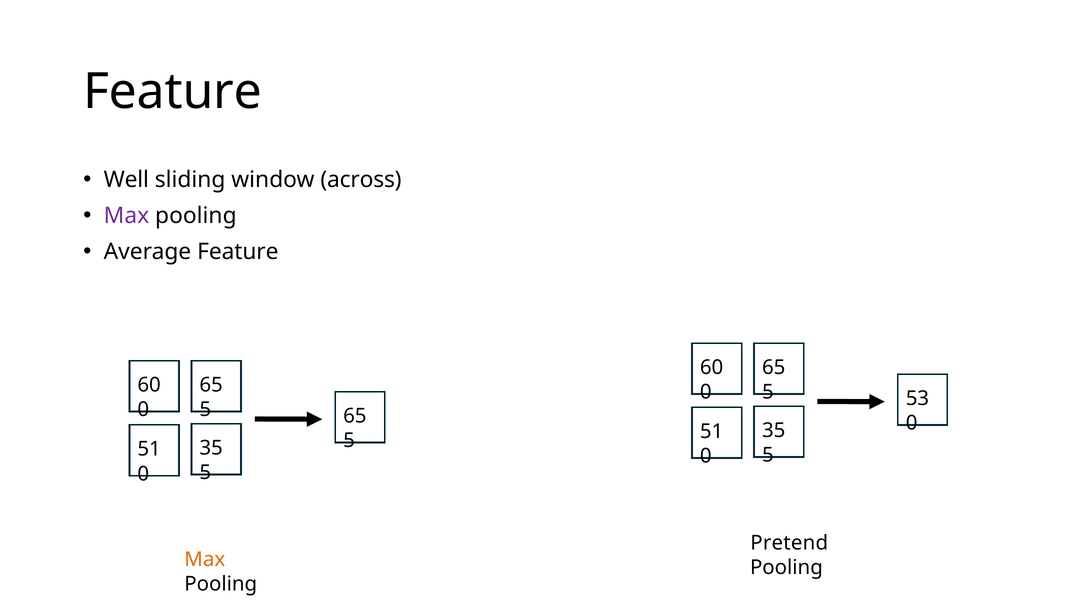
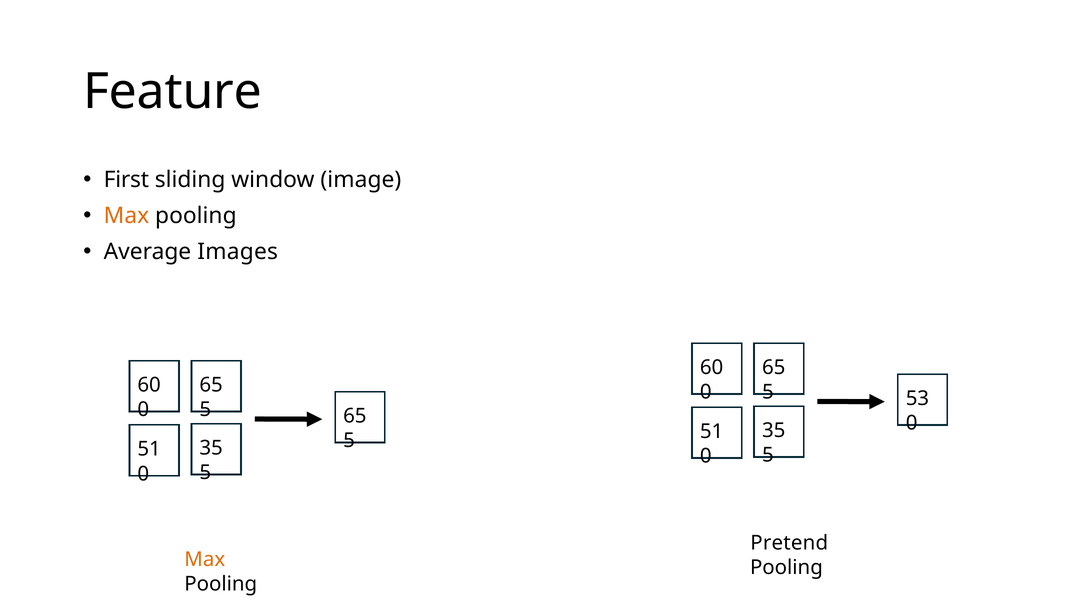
Well: Well -> First
across: across -> image
Max at (126, 216) colour: purple -> orange
Average Feature: Feature -> Images
